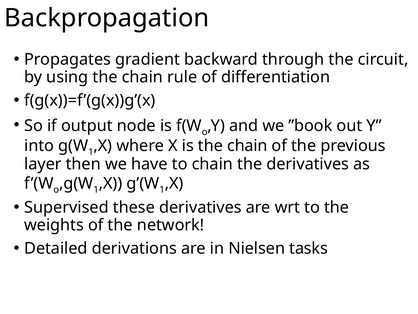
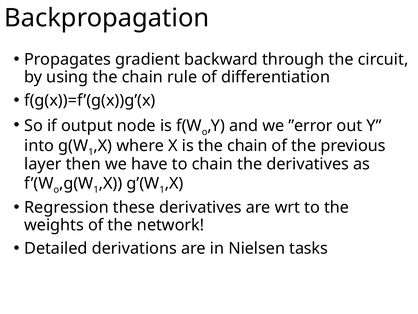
”book: ”book -> ”error
Supervised: Supervised -> Regression
